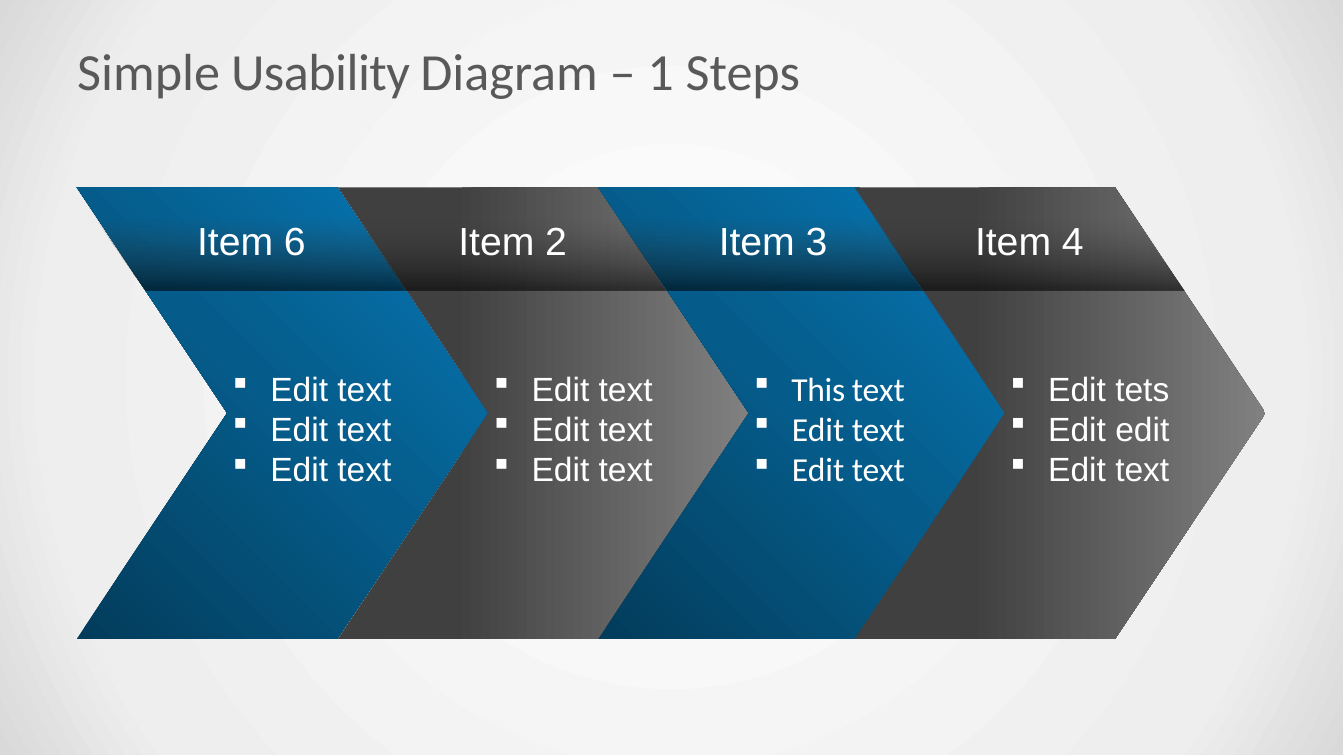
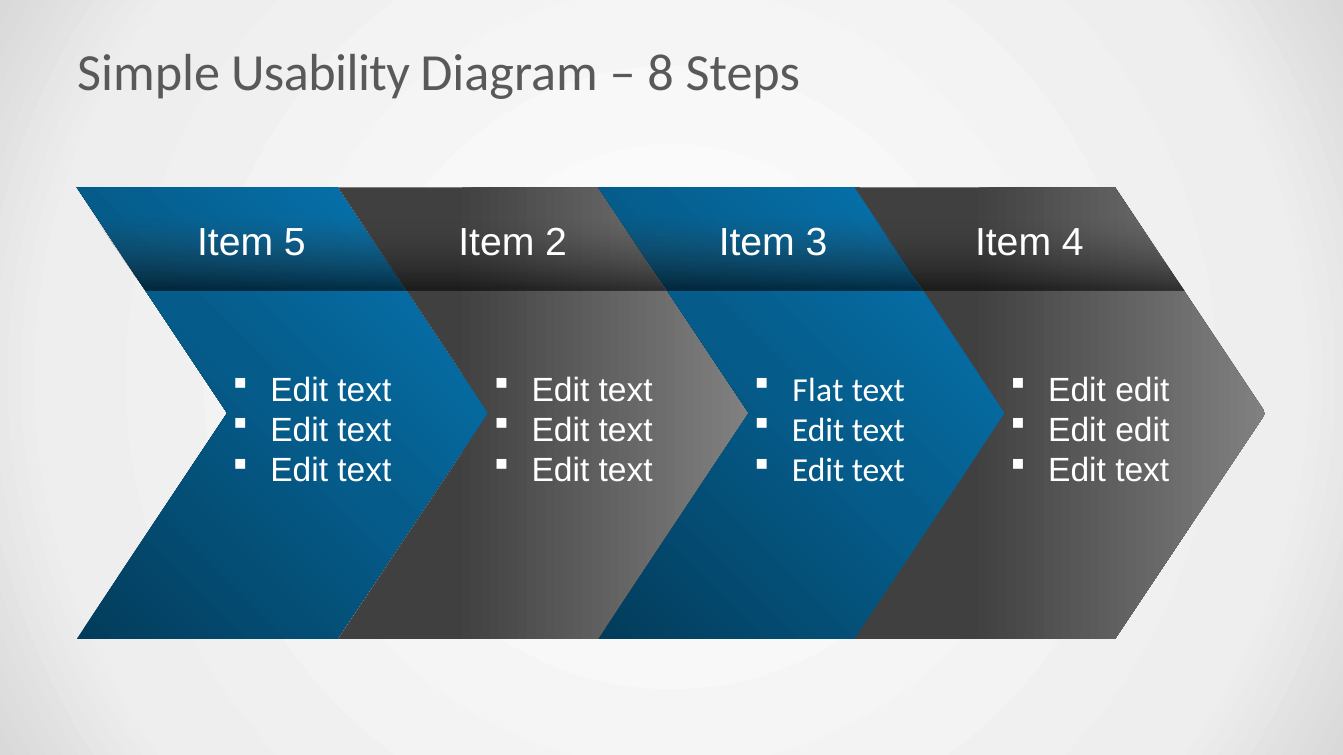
1: 1 -> 8
6: 6 -> 5
This: This -> Flat
tets at (1142, 390): tets -> edit
